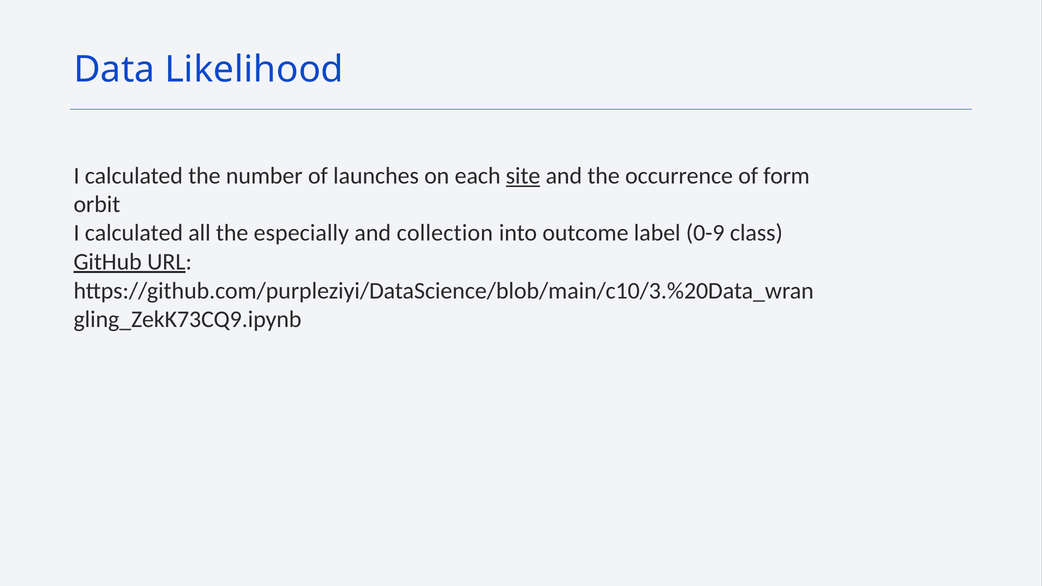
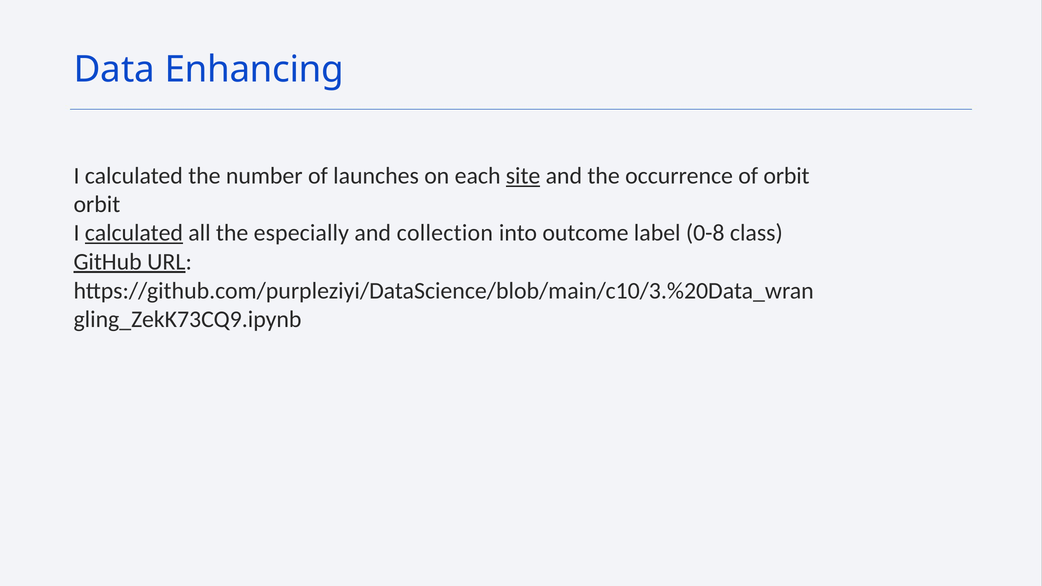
Likelihood: Likelihood -> Enhancing
of form: form -> orbit
calculated at (134, 233) underline: none -> present
0-9: 0-9 -> 0-8
